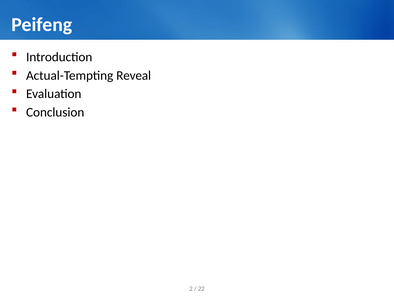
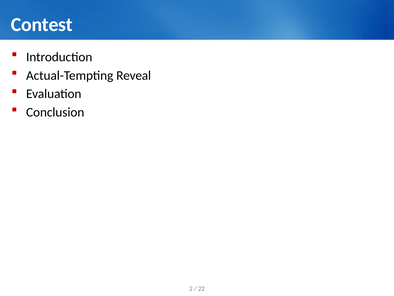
Peifeng: Peifeng -> Contest
